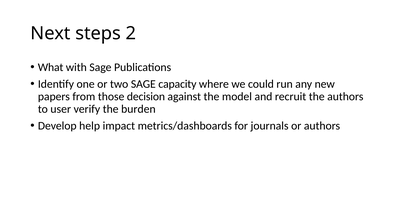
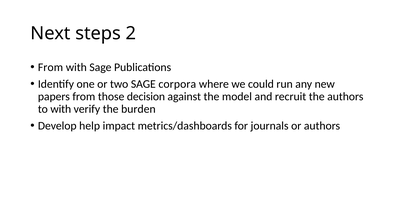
What at (51, 67): What -> From
capacity: capacity -> corpora
to user: user -> with
